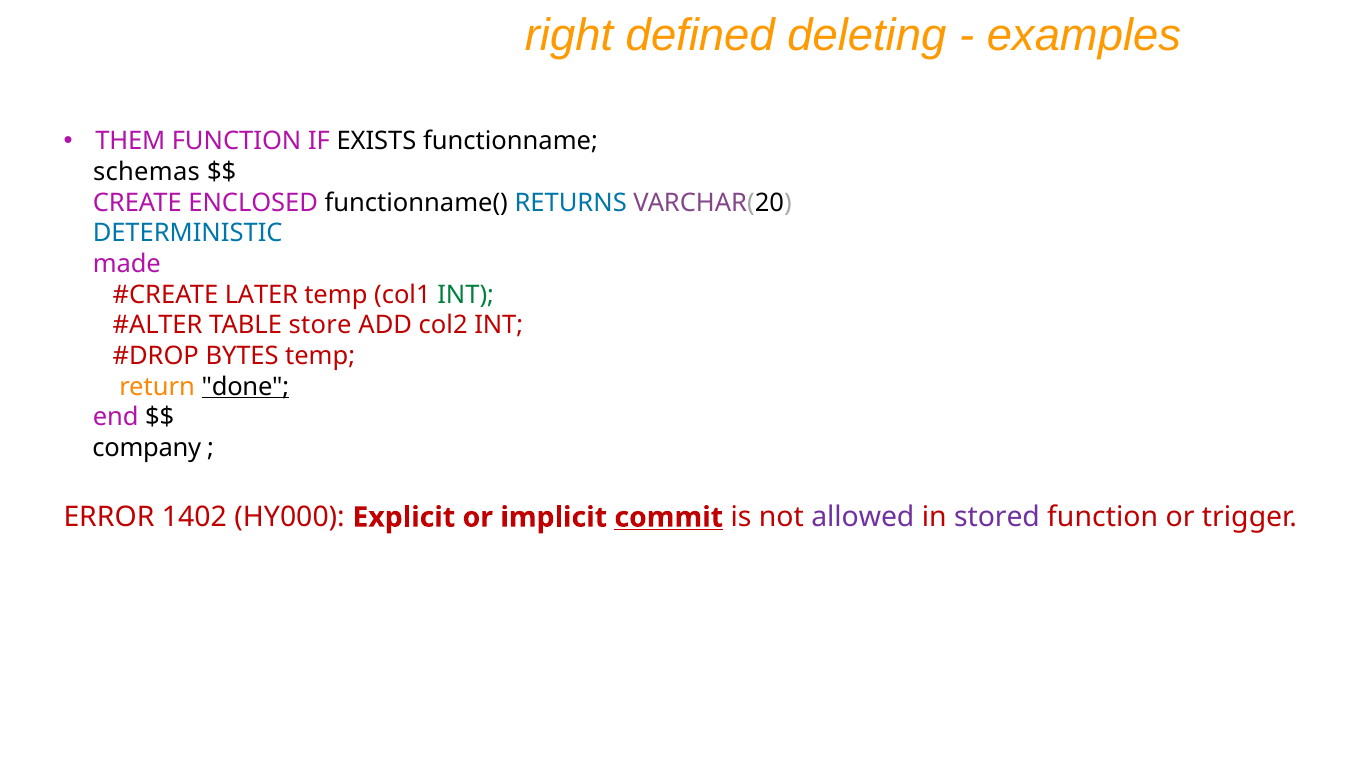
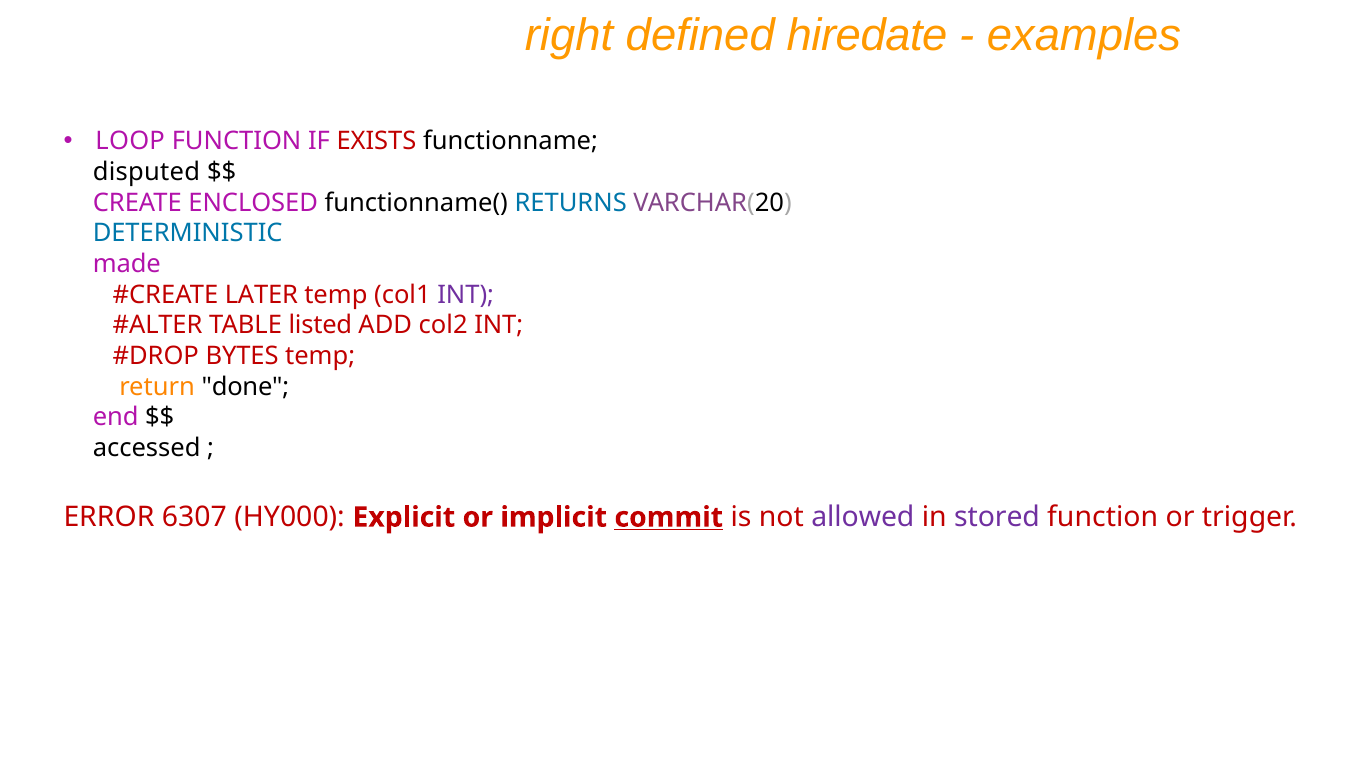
deleting: deleting -> hiredate
THEM: THEM -> LOOP
EXISTS colour: black -> red
schemas: schemas -> disputed
INT at (466, 295) colour: green -> purple
store: store -> listed
done underline: present -> none
company: company -> accessed
1402: 1402 -> 6307
